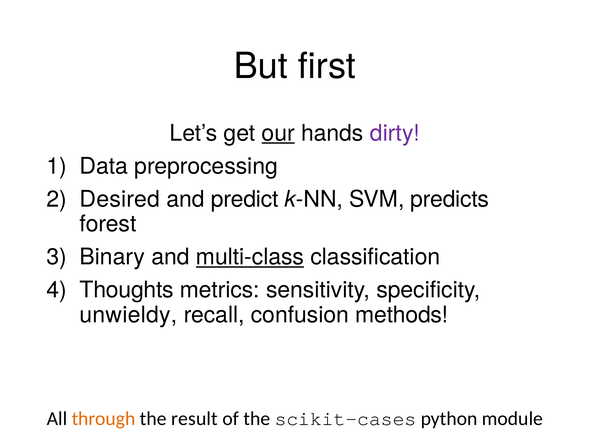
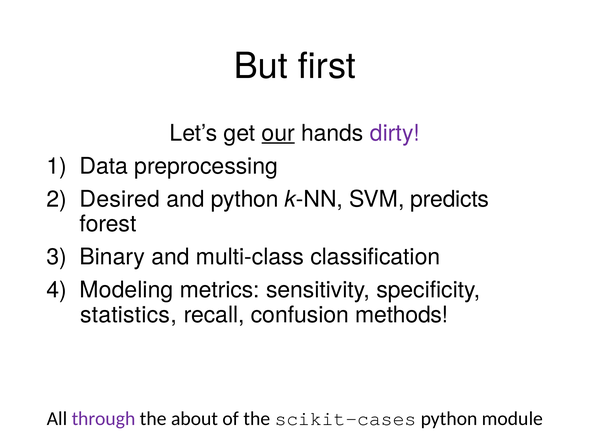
and predict: predict -> python
multi-class underline: present -> none
Thoughts: Thoughts -> Modeling
unwieldy: unwieldy -> statistics
through colour: orange -> purple
result: result -> about
